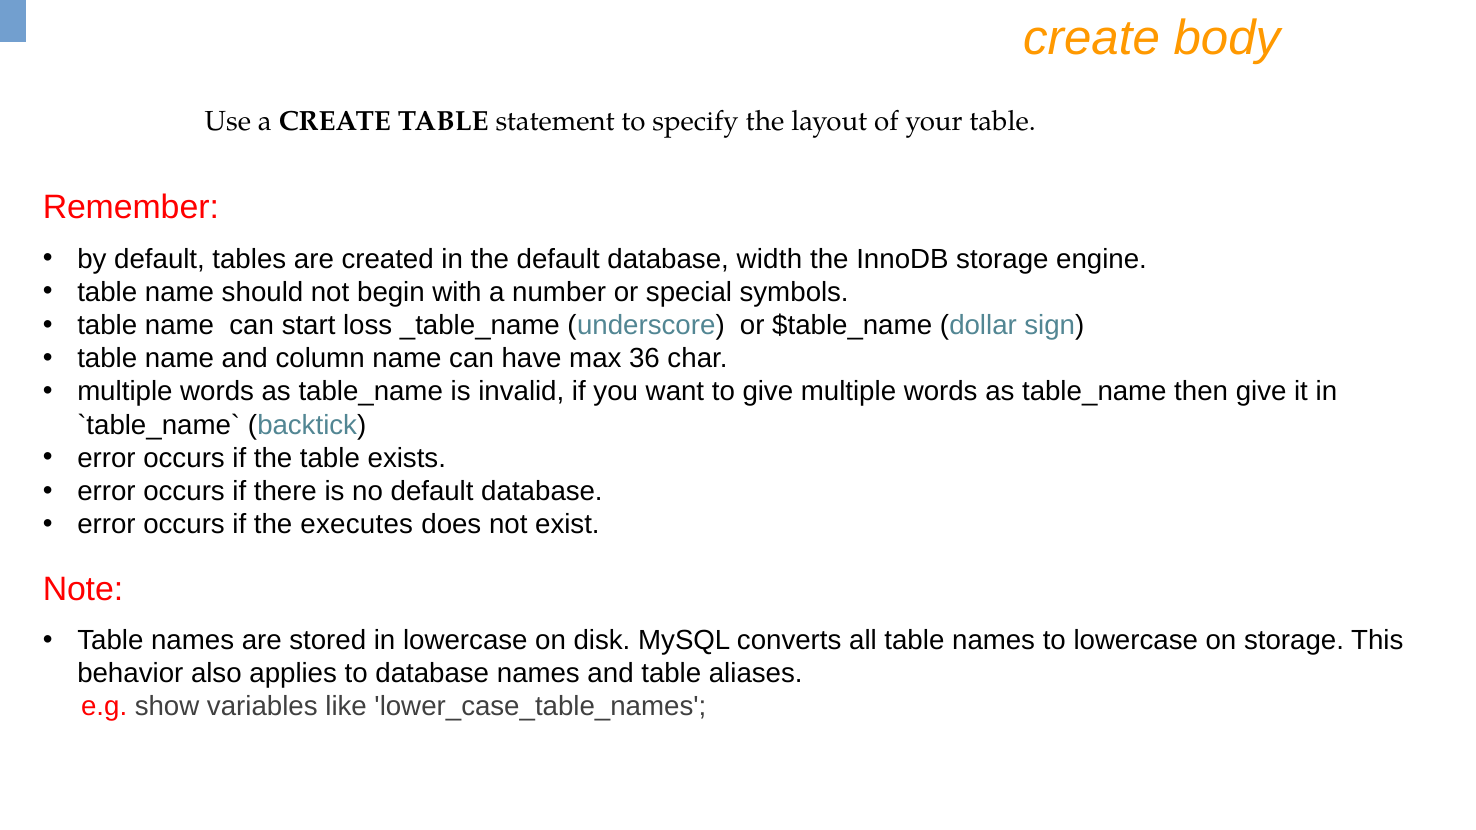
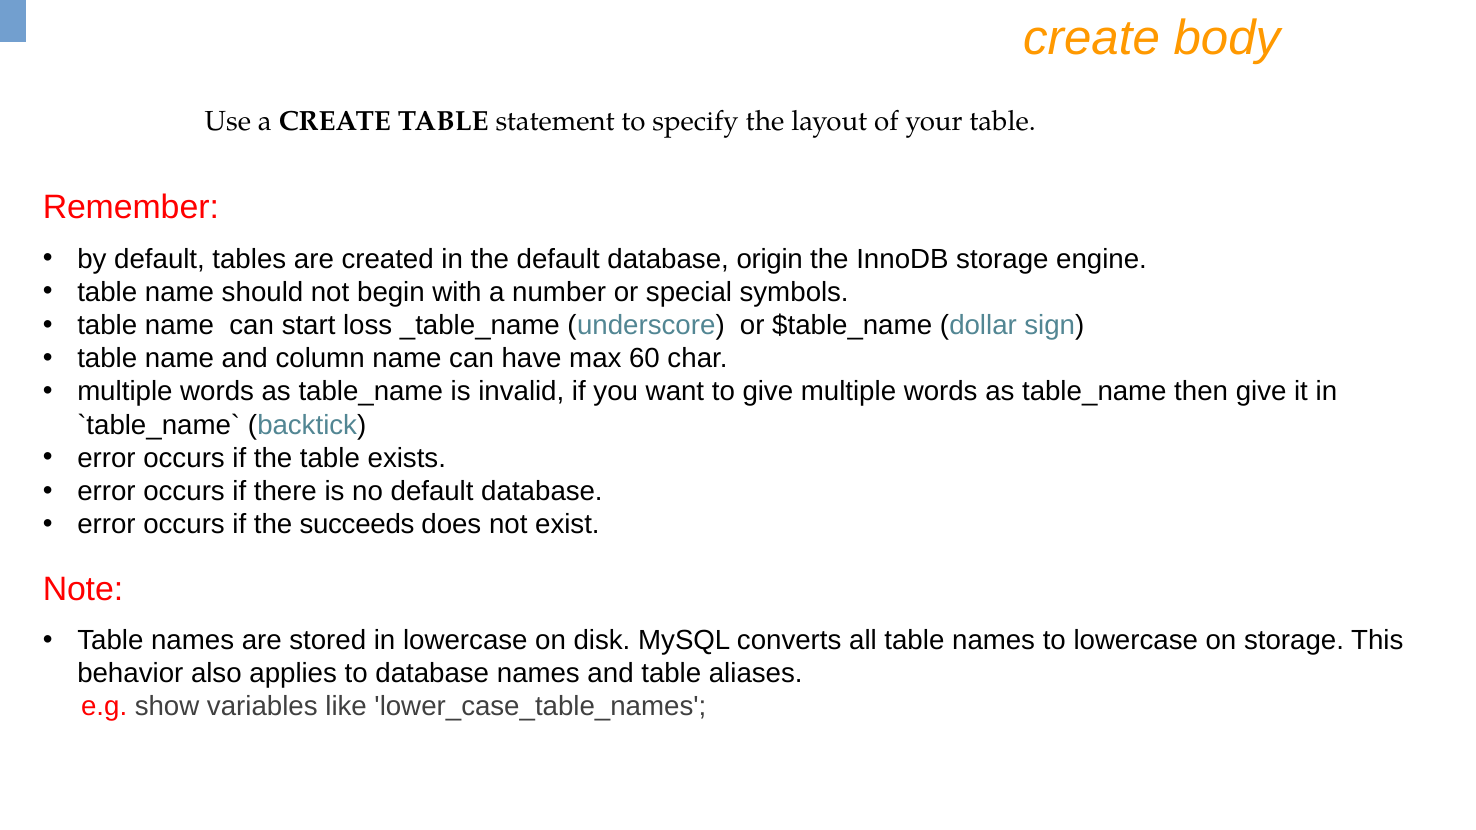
width: width -> origin
36: 36 -> 60
executes: executes -> succeeds
